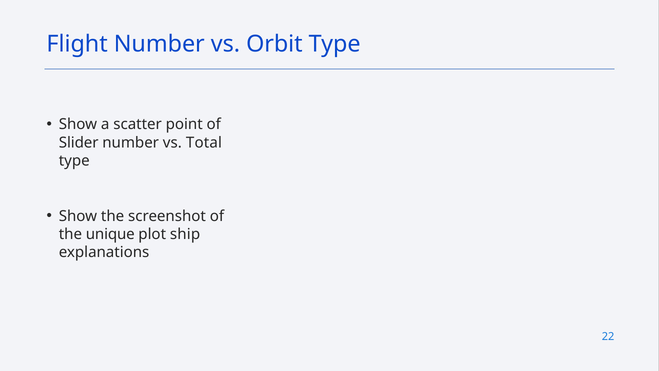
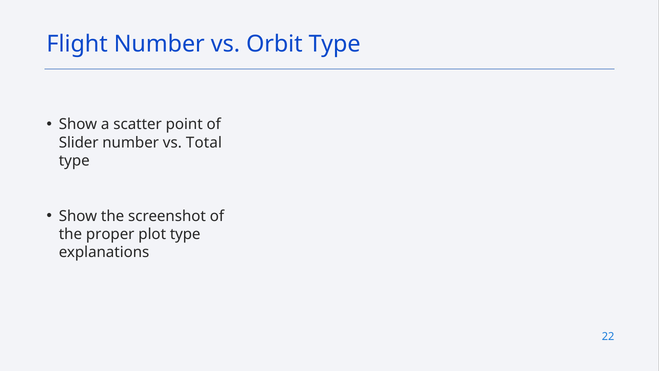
unique: unique -> proper
plot ship: ship -> type
